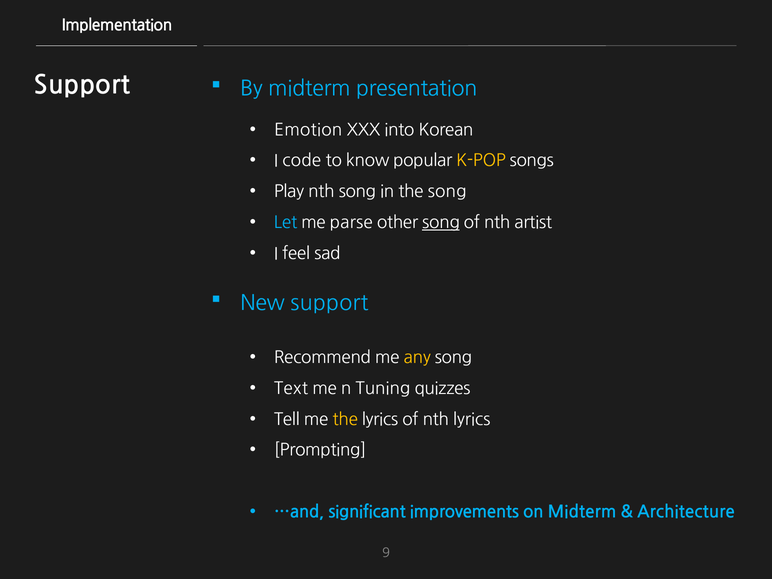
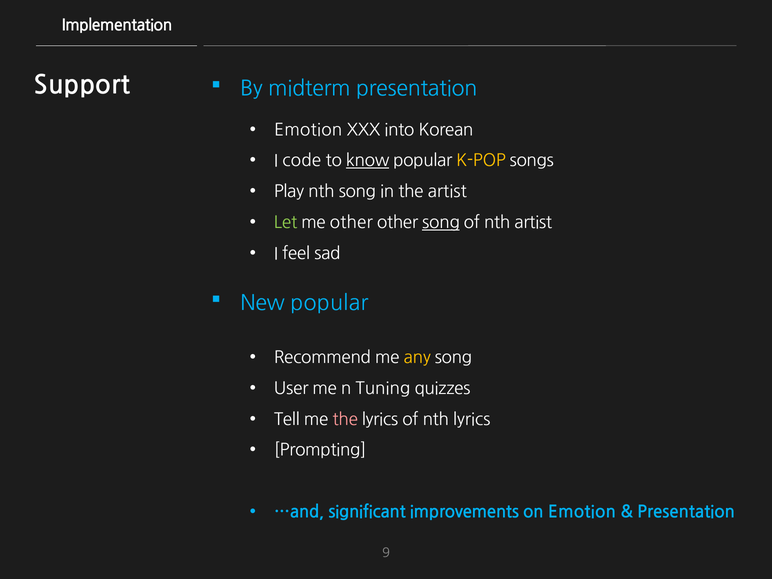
know underline: none -> present
the song: song -> artist
Let colour: light blue -> light green
me parse: parse -> other
New support: support -> popular
Text: Text -> User
the at (345, 419) colour: yellow -> pink
on Midterm: Midterm -> Emotion
Architecture at (686, 512): Architecture -> Presentation
